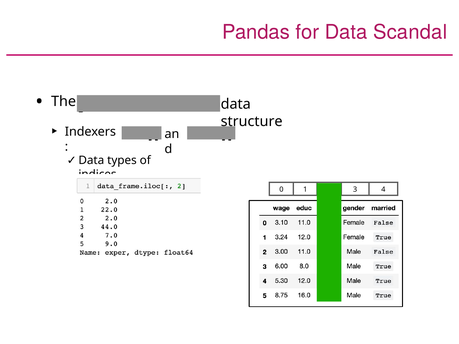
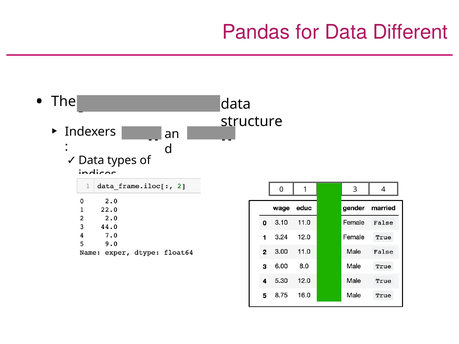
Scandal: Scandal -> Different
